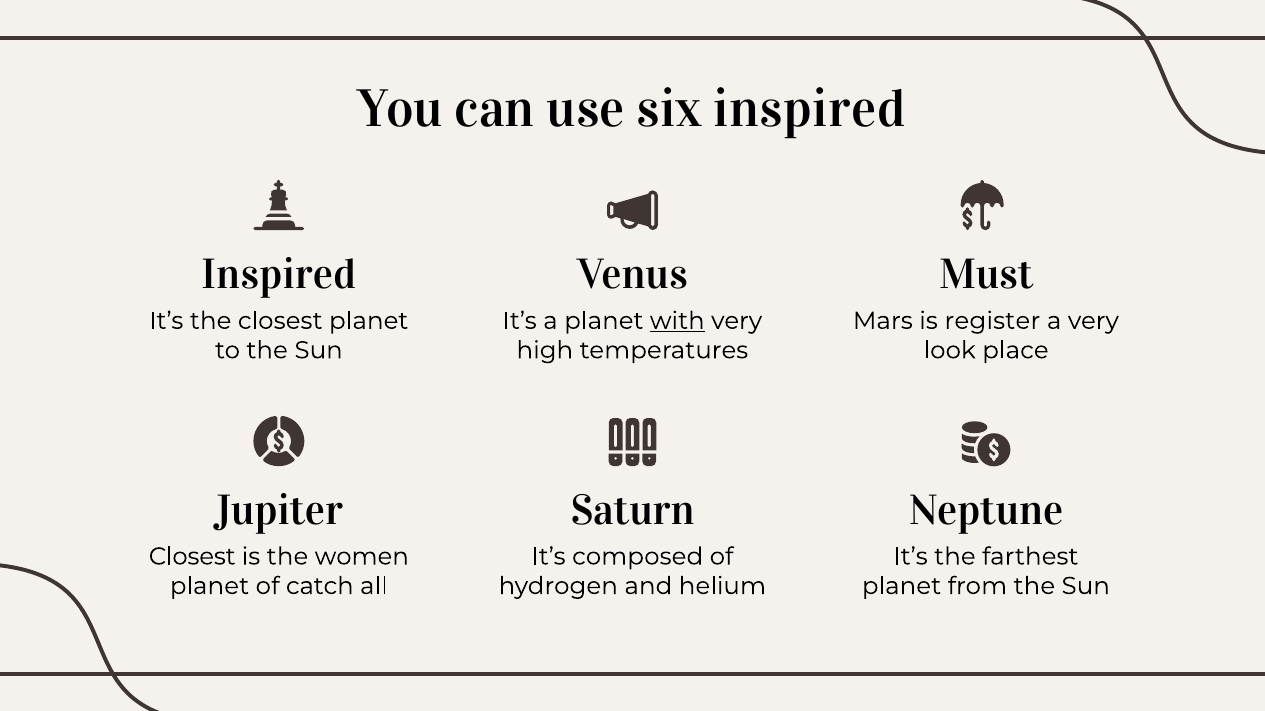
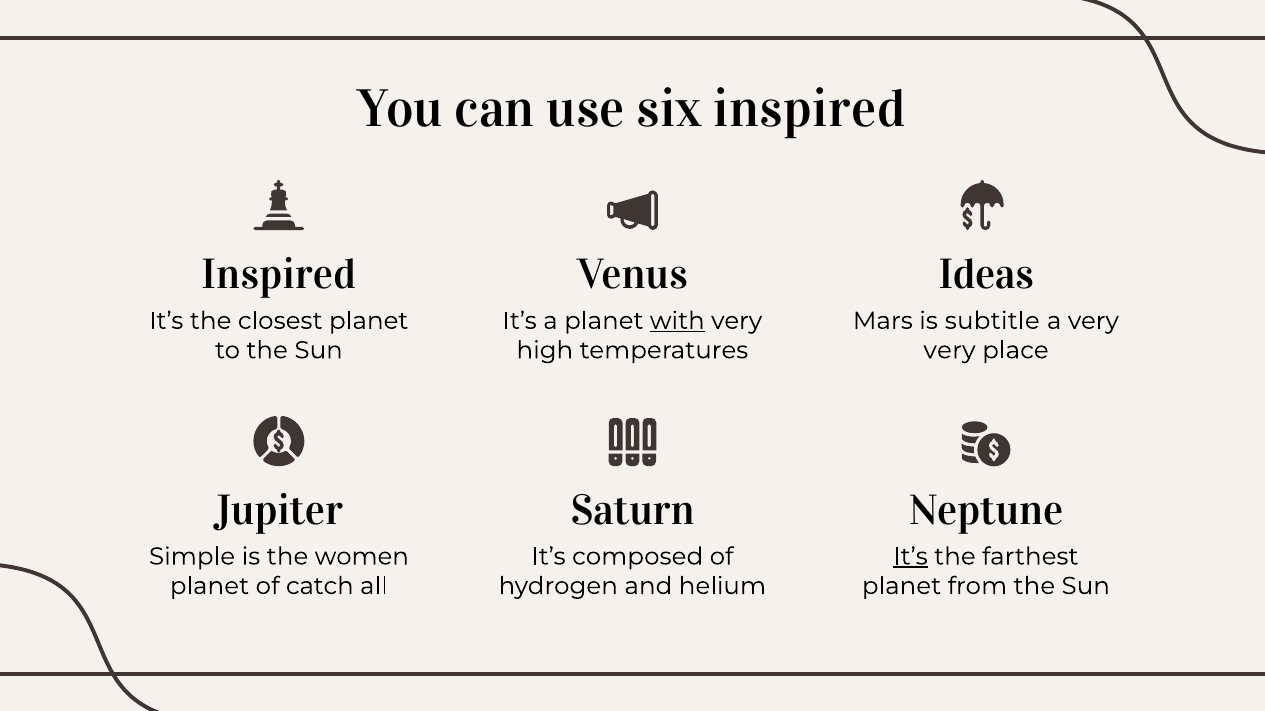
Must: Must -> Ideas
register: register -> subtitle
look at (950, 351): look -> very
Closest at (192, 557): Closest -> Simple
It’s at (911, 557) underline: none -> present
